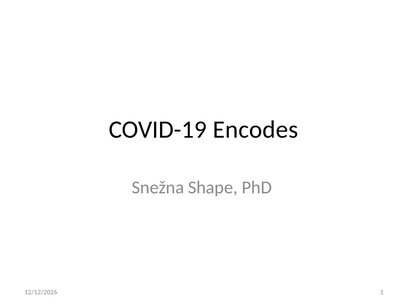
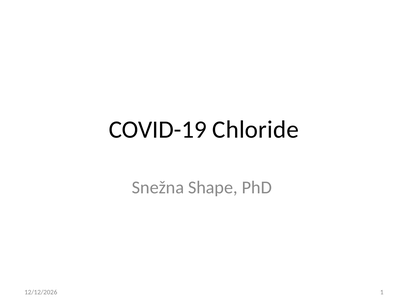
Encodes: Encodes -> Chloride
